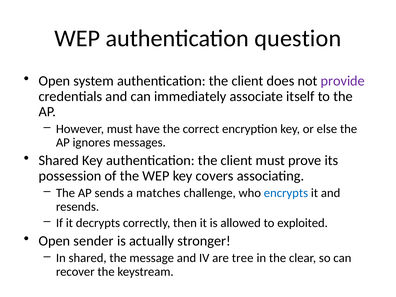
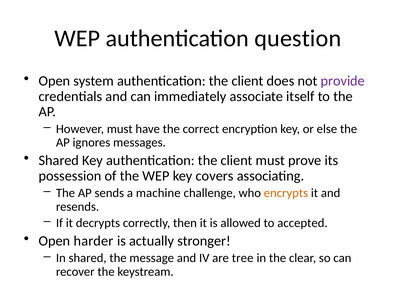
matches: matches -> machine
encrypts colour: blue -> orange
exploited: exploited -> accepted
sender: sender -> harder
